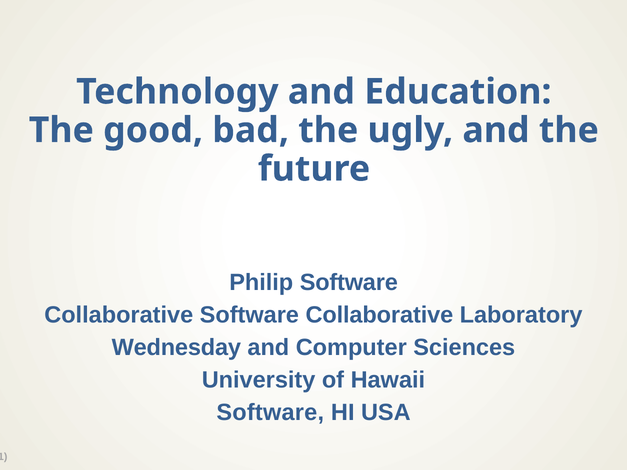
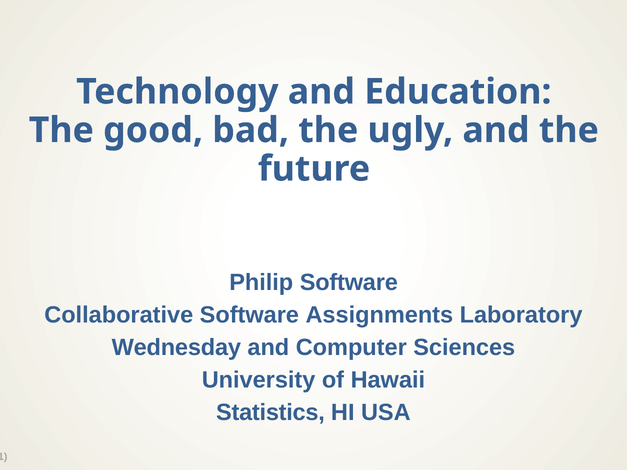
Collaborative Software Collaborative: Collaborative -> Assignments
Software at (270, 413): Software -> Statistics
